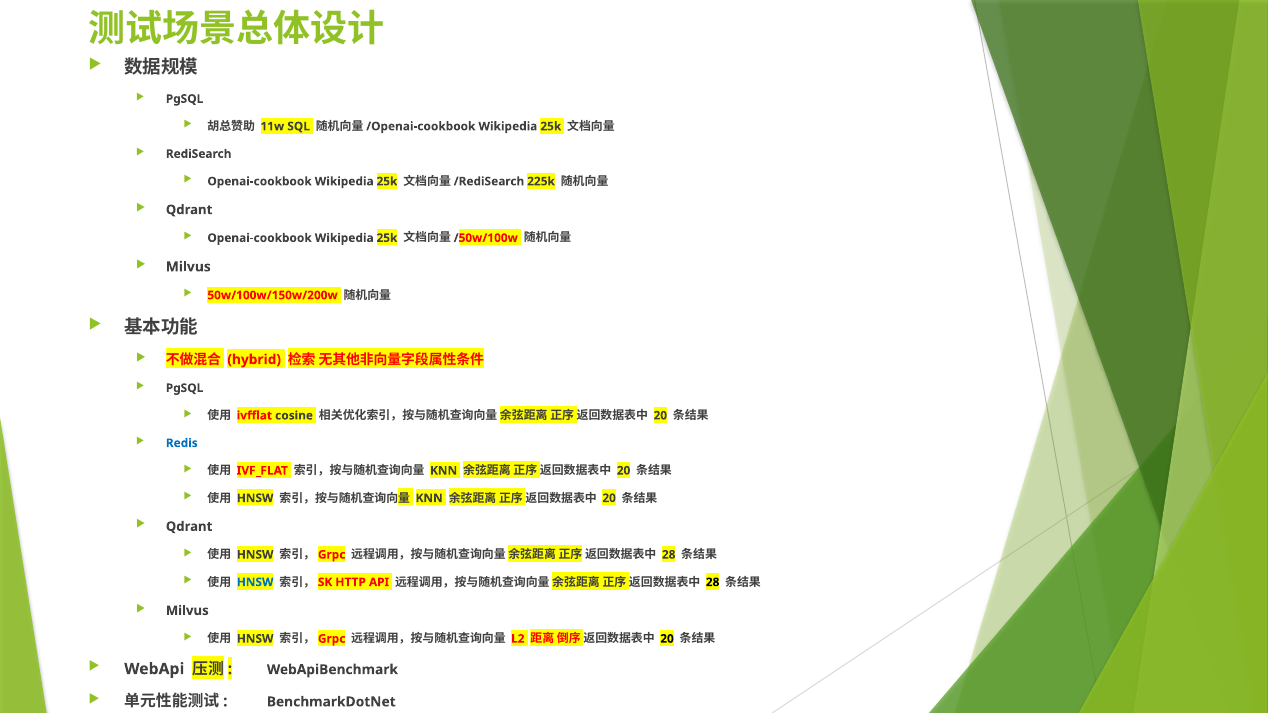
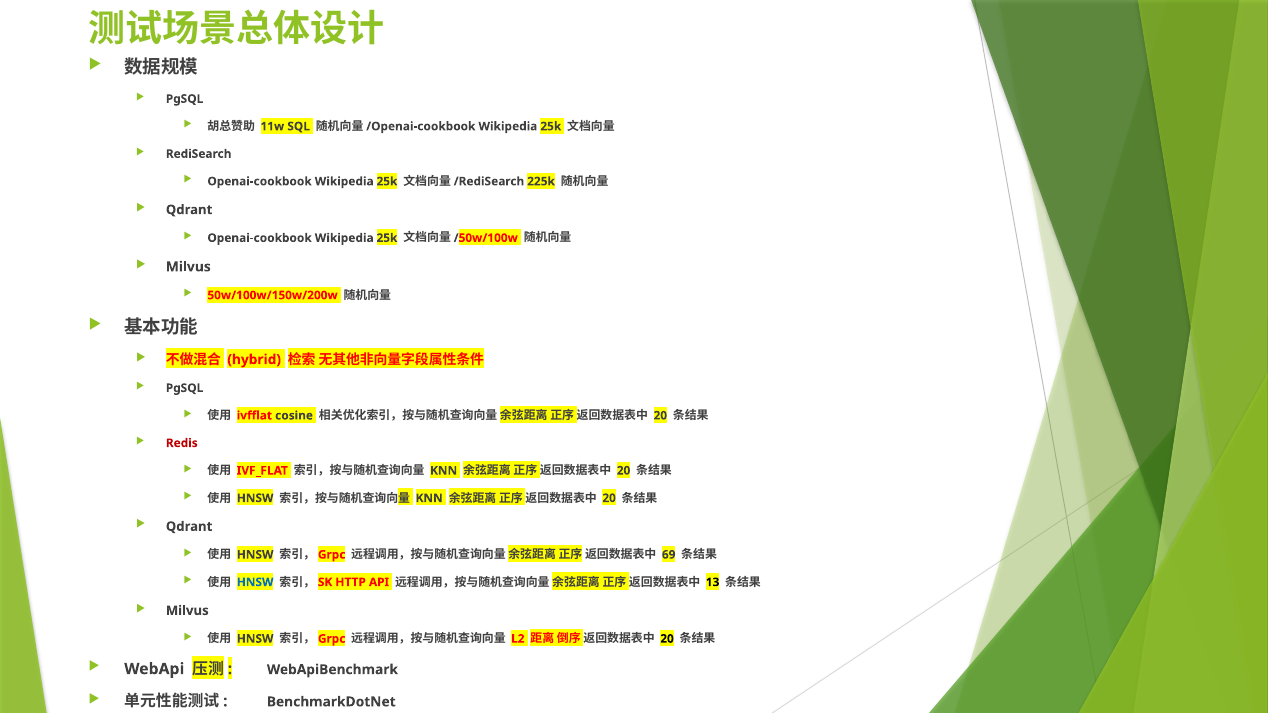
Redis colour: blue -> red
28 at (669, 555): 28 -> 69
28 at (713, 582): 28 -> 13
